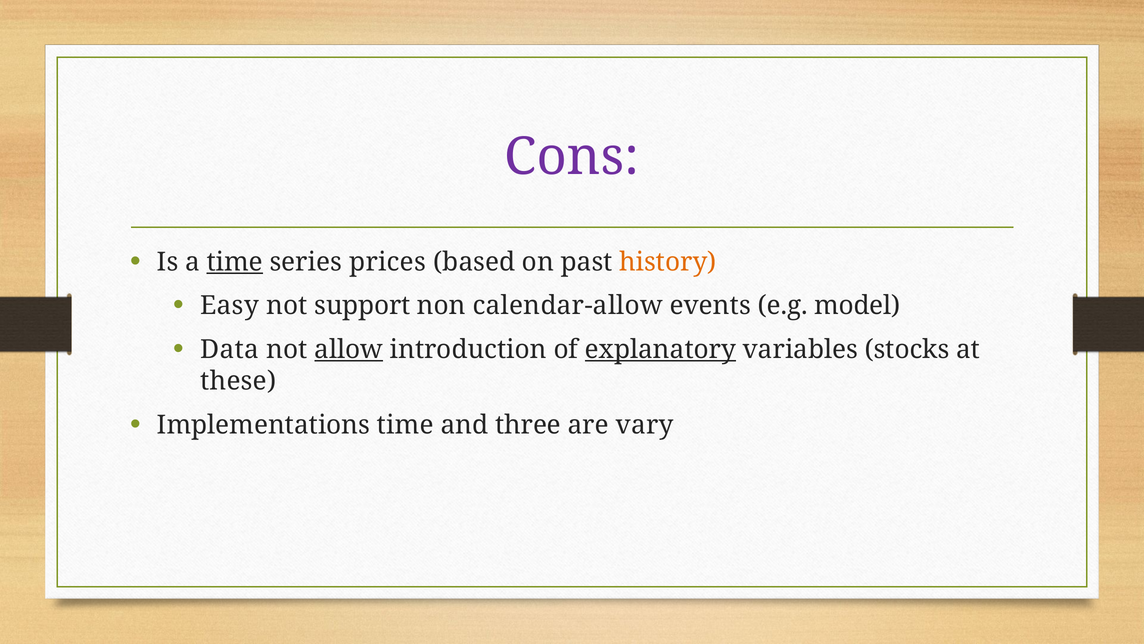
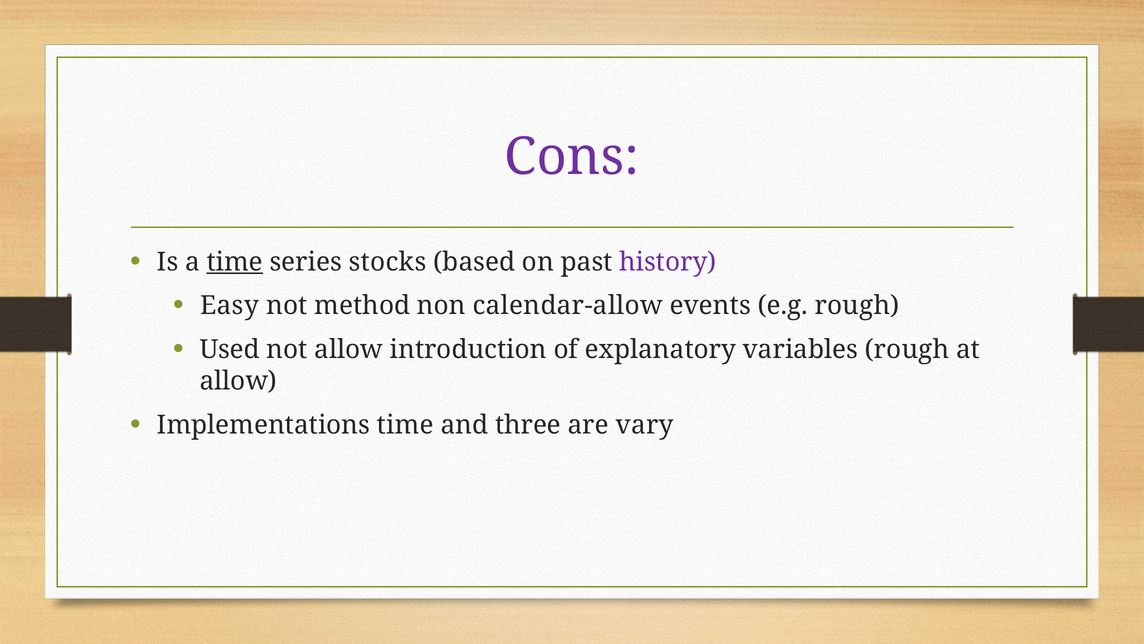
prices: prices -> stocks
history colour: orange -> purple
support: support -> method
e.g model: model -> rough
Data: Data -> Used
allow at (349, 349) underline: present -> none
explanatory underline: present -> none
variables stocks: stocks -> rough
these at (238, 381): these -> allow
